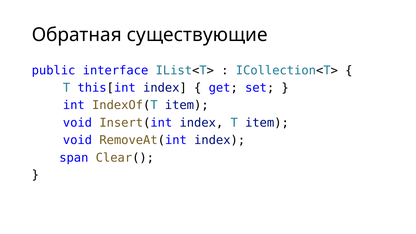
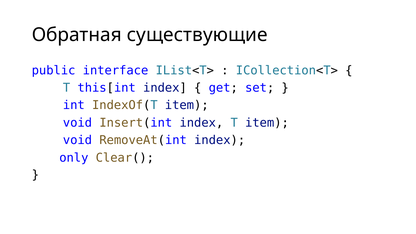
span: span -> only
